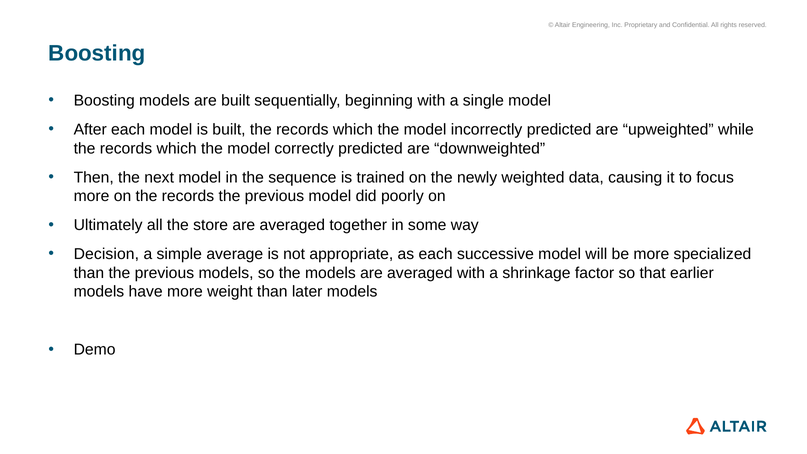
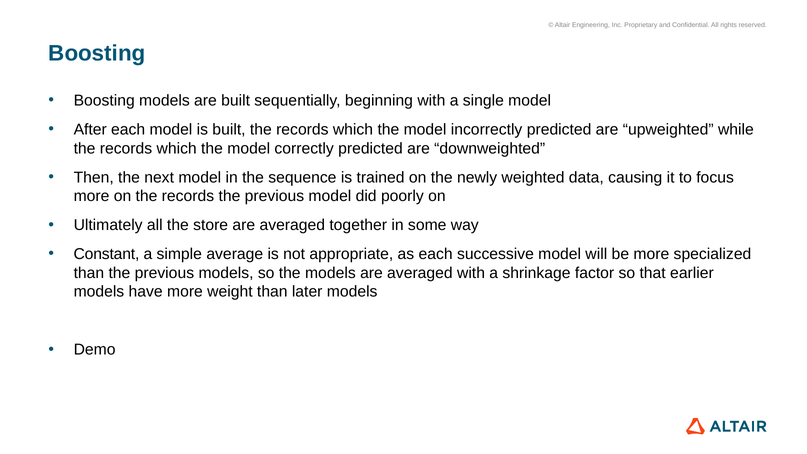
Decision: Decision -> Constant
